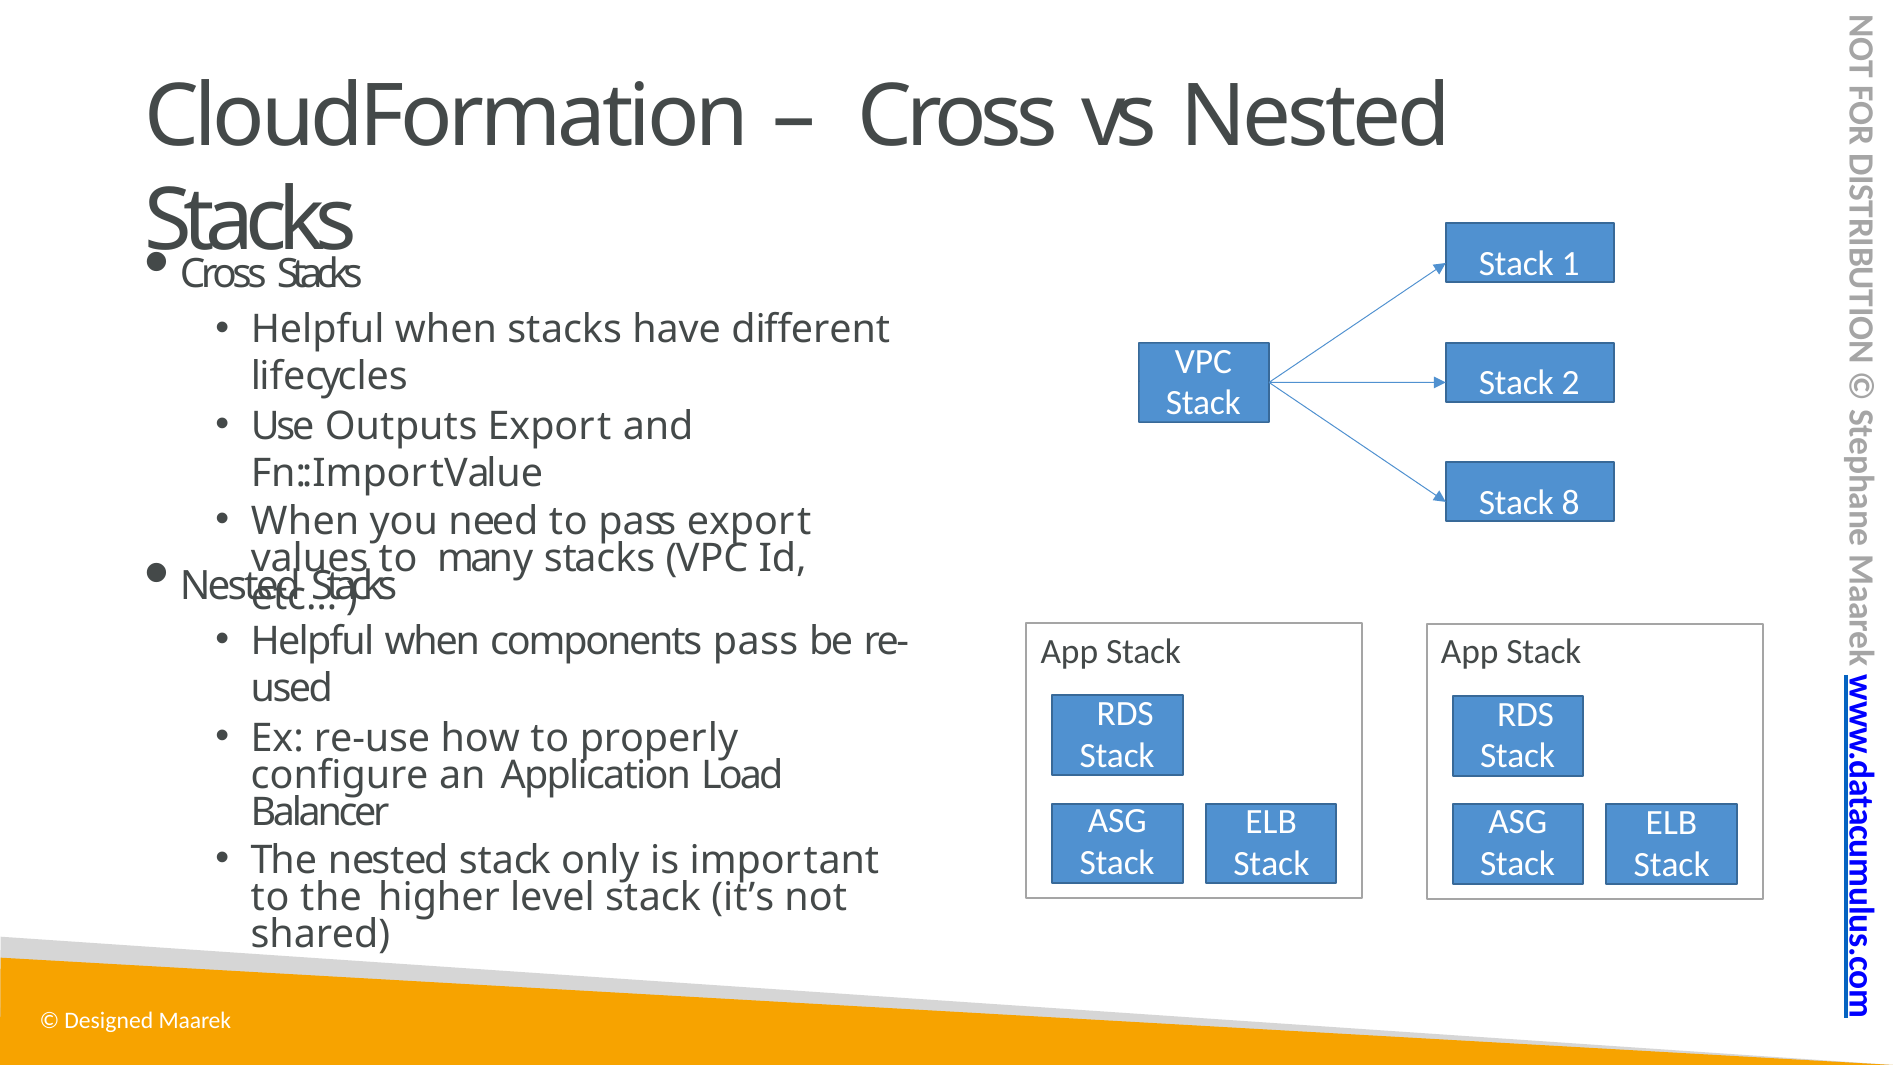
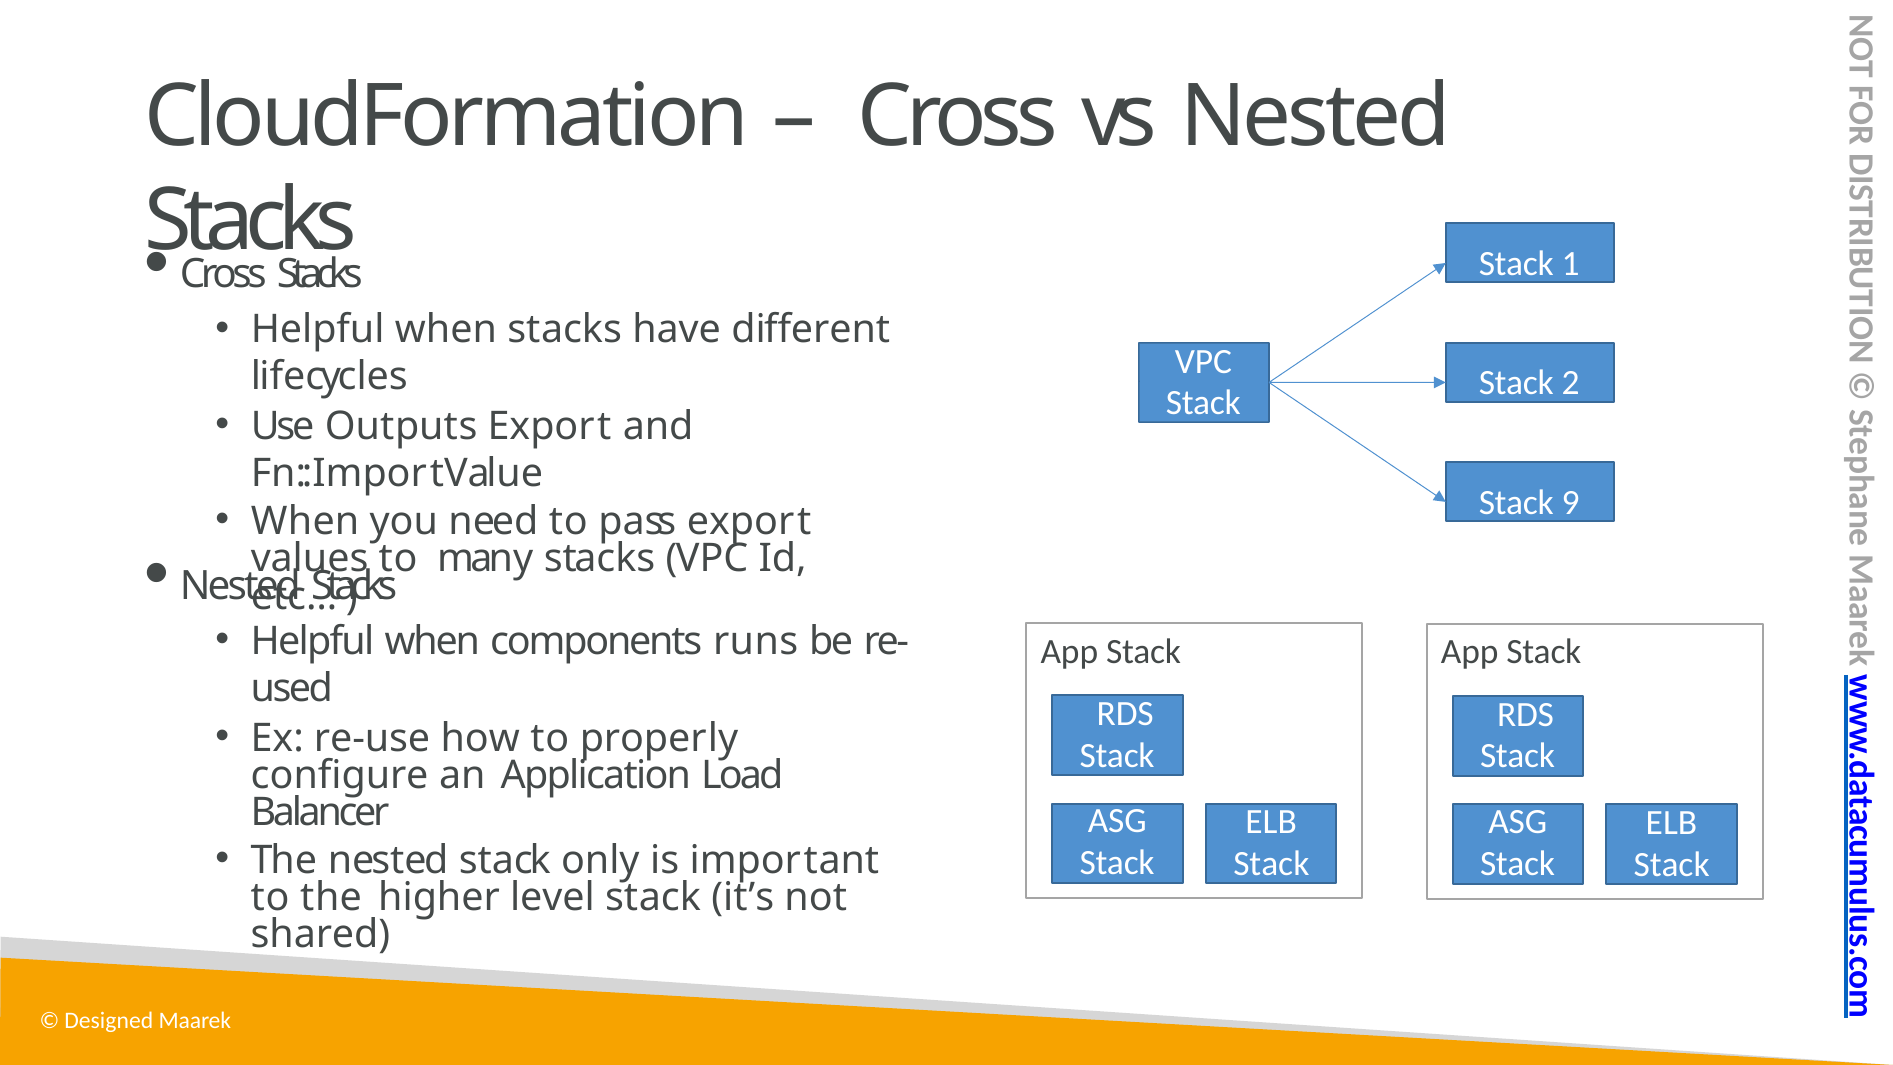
8: 8 -> 9
components pass: pass -> runs
